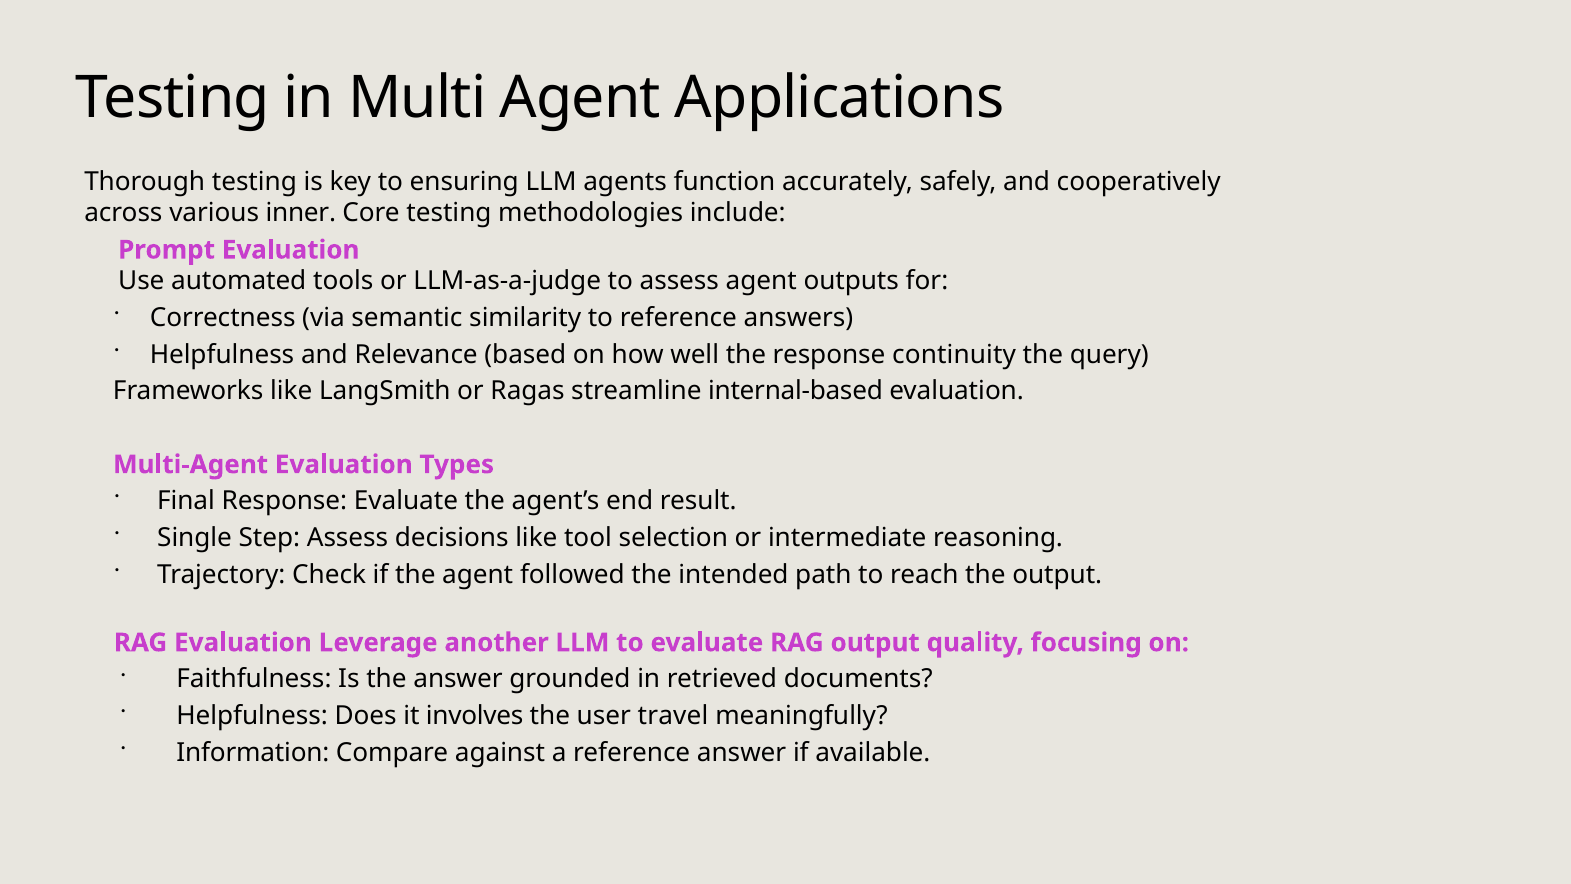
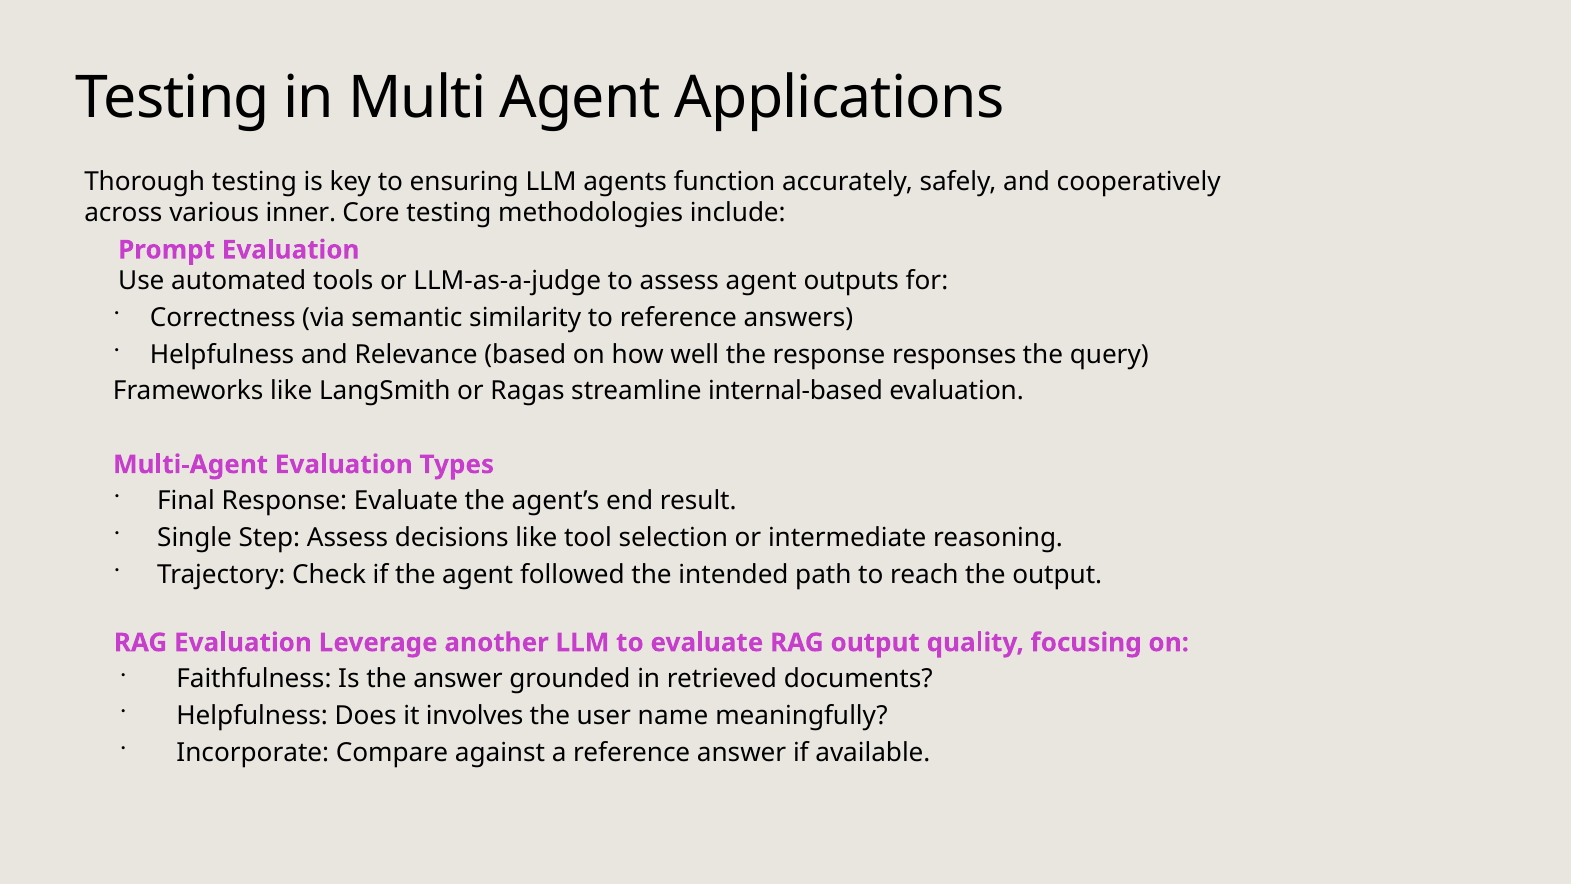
continuity: continuity -> responses
travel: travel -> name
Information: Information -> Incorporate
